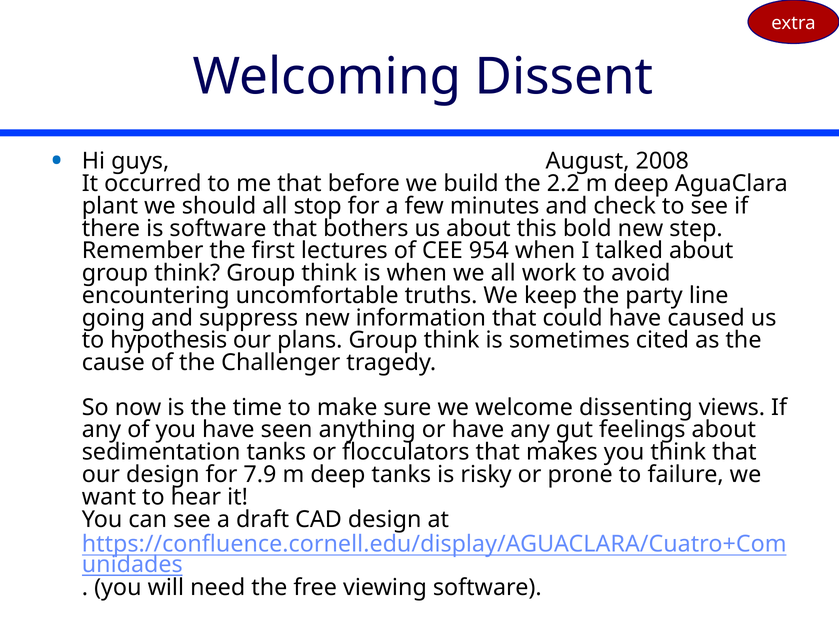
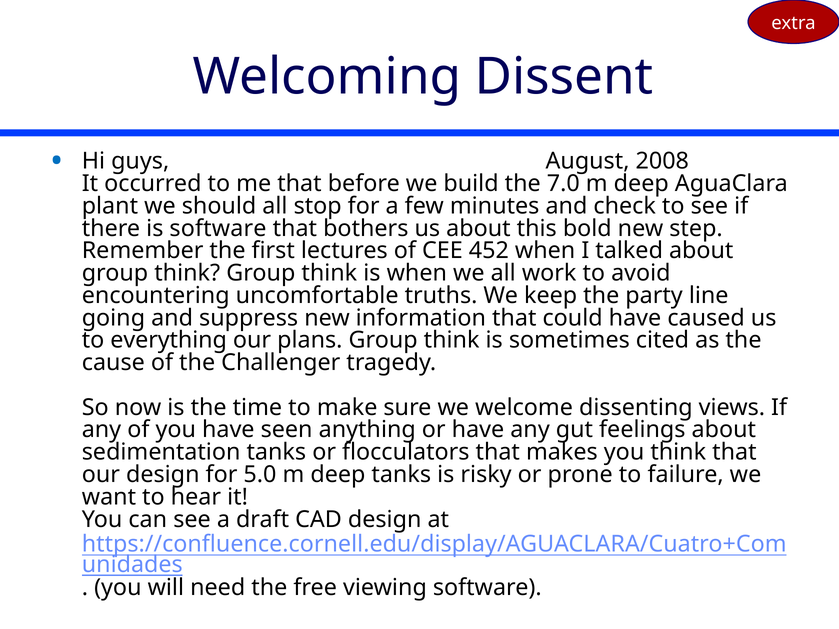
2.2: 2.2 -> 7.0
954: 954 -> 452
hypothesis: hypothesis -> everything
7.9: 7.9 -> 5.0
